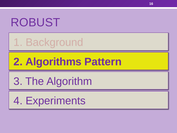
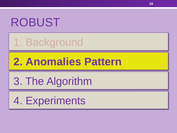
Algorithms: Algorithms -> Anomalies
